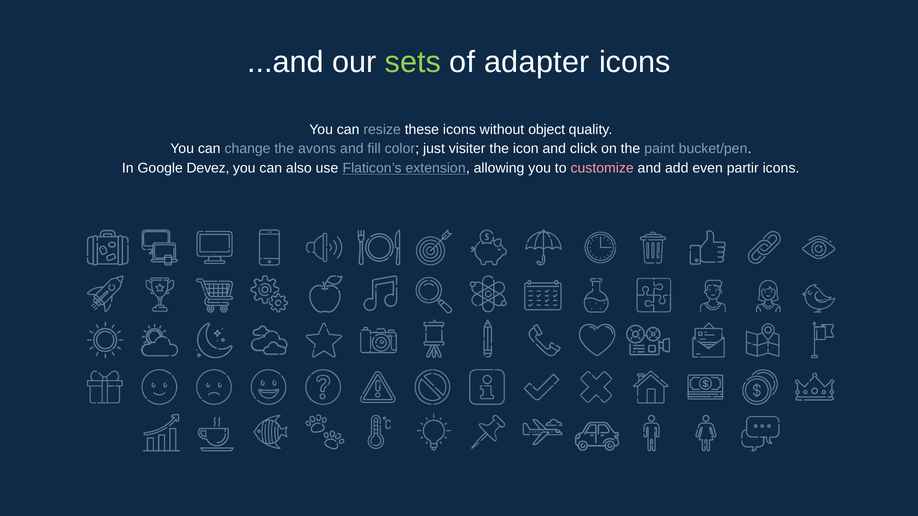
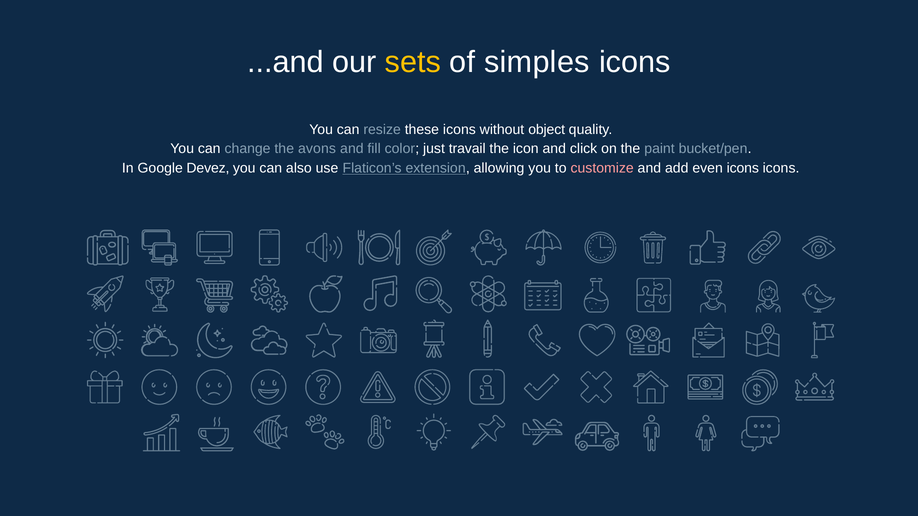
sets colour: light green -> yellow
adapter: adapter -> simples
visiter: visiter -> travail
even partir: partir -> icons
